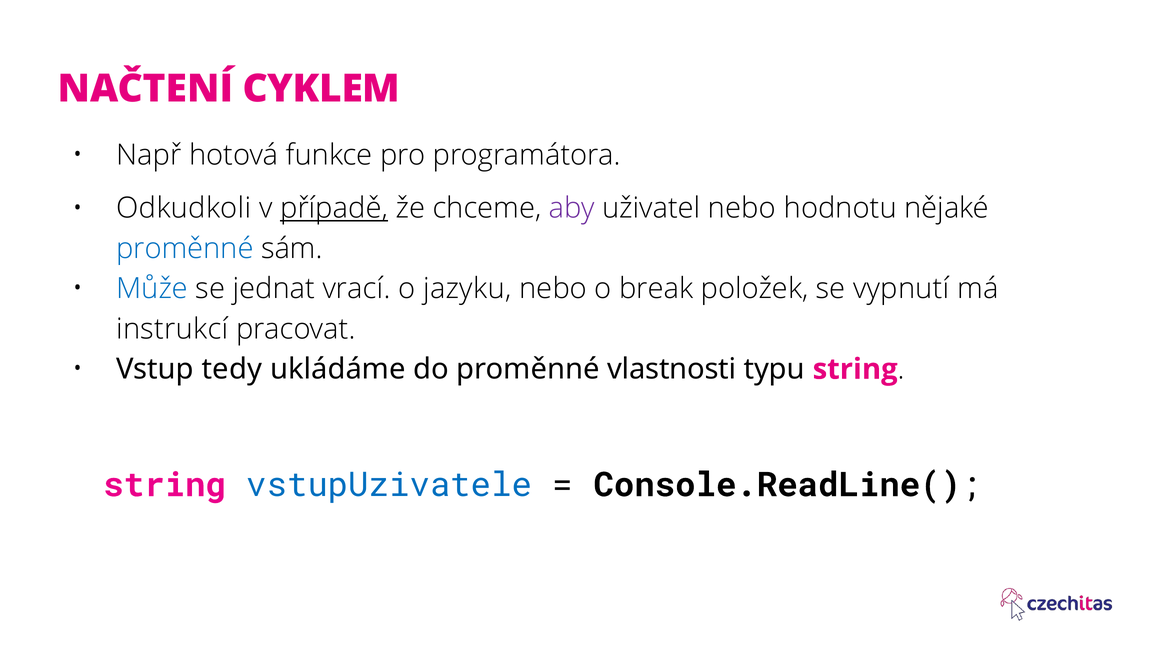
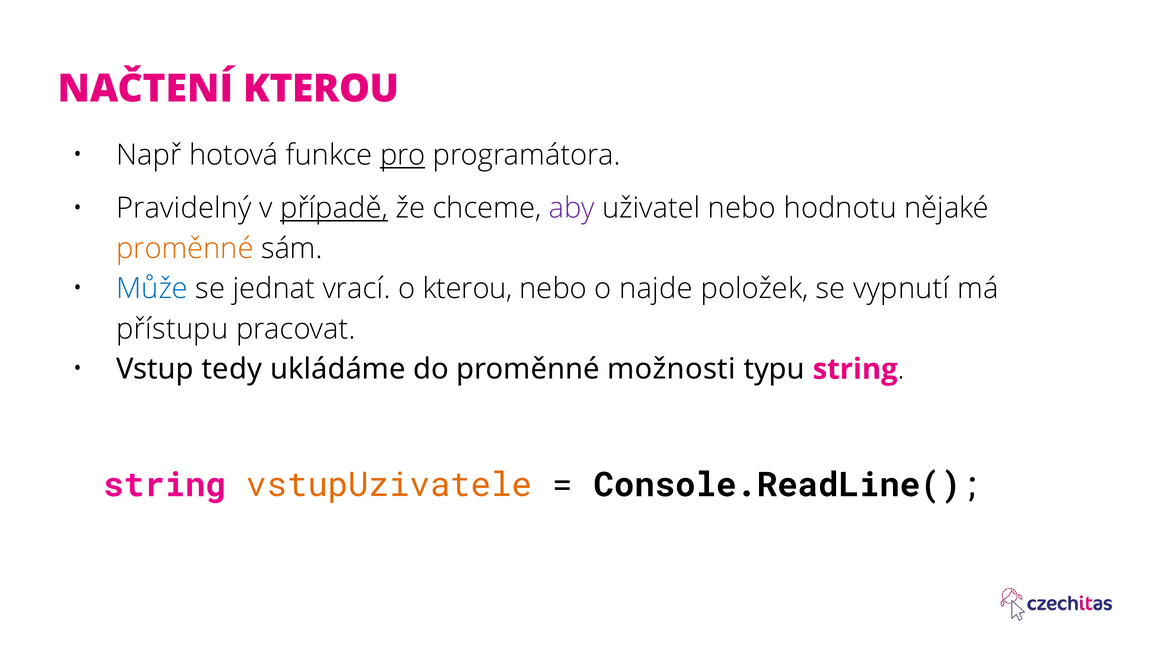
NAČTENÍ CYKLEM: CYKLEM -> KTEROU
pro underline: none -> present
Odkudkoli: Odkudkoli -> Pravidelný
proměnné at (185, 249) colour: blue -> orange
o jazyku: jazyku -> kterou
break: break -> najde
instrukcí: instrukcí -> přístupu
vlastnosti: vlastnosti -> možnosti
vstupUzivatele colour: blue -> orange
